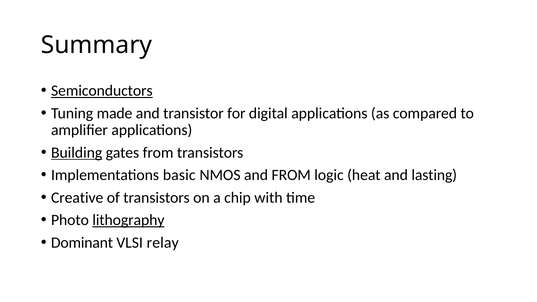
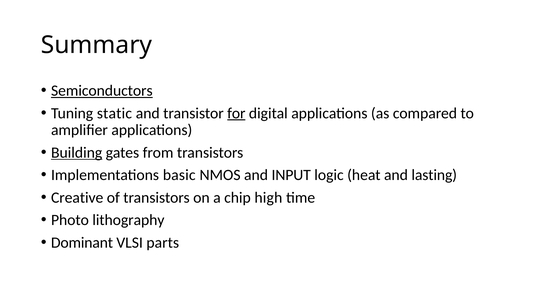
made: made -> static
for underline: none -> present
and FROM: FROM -> INPUT
with: with -> high
lithography underline: present -> none
relay: relay -> parts
